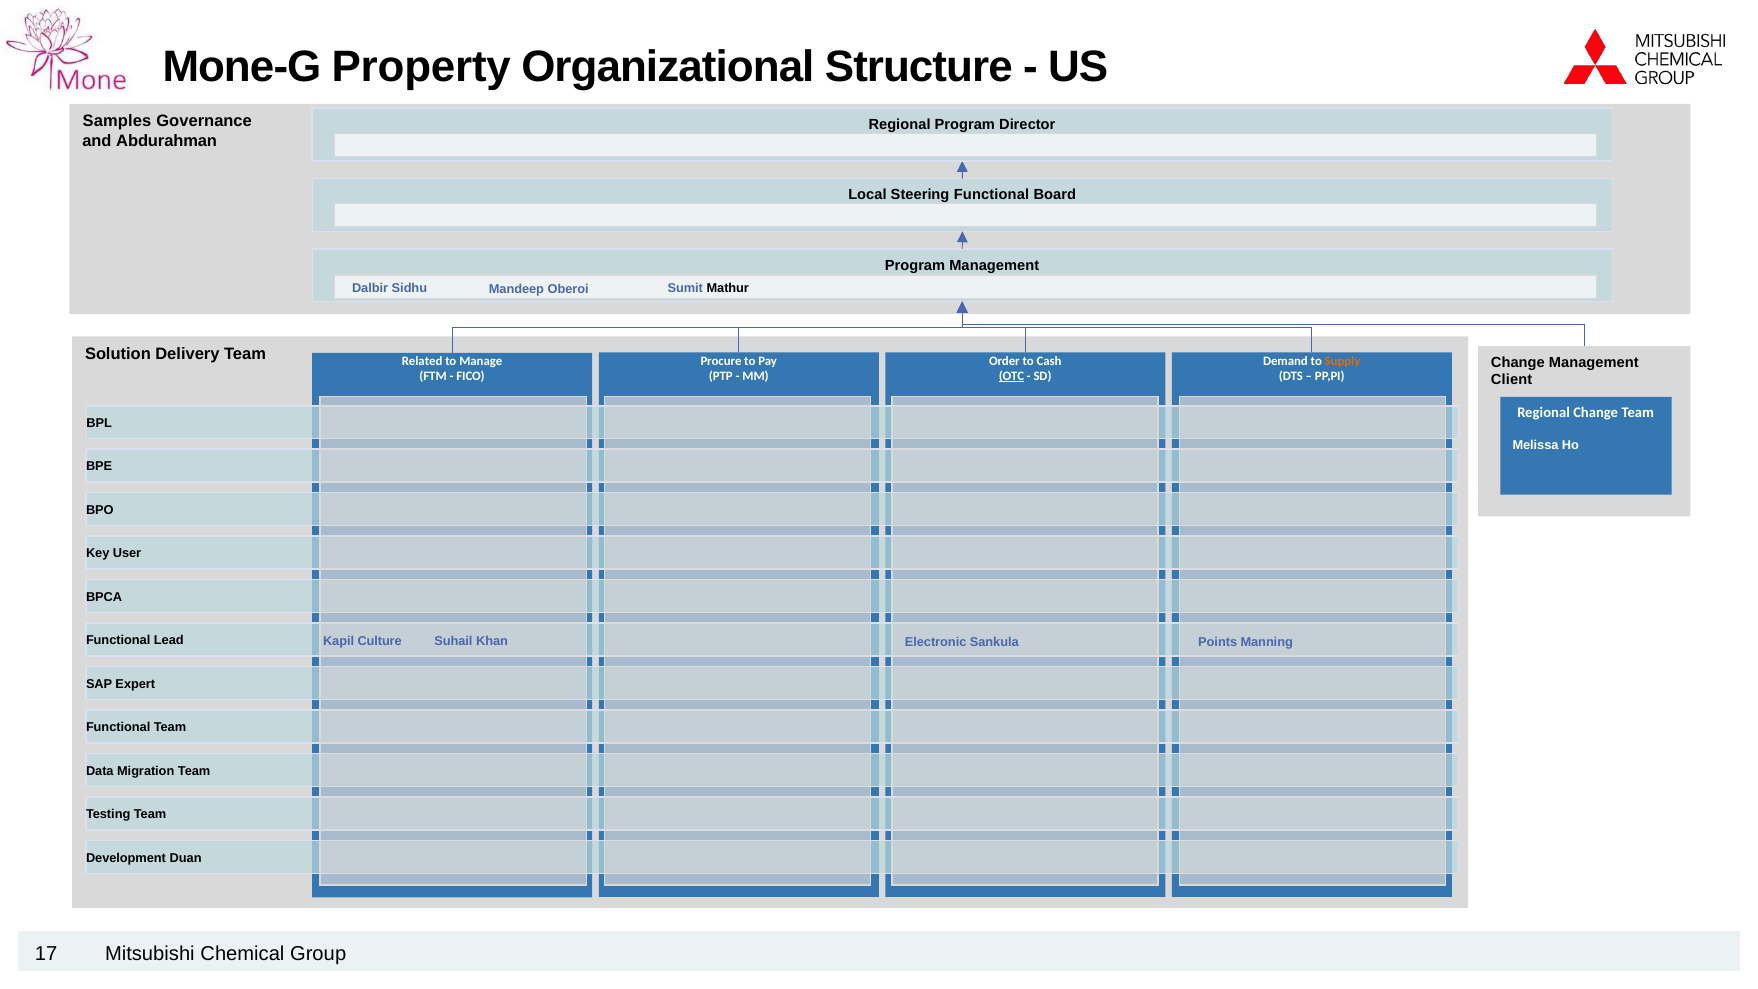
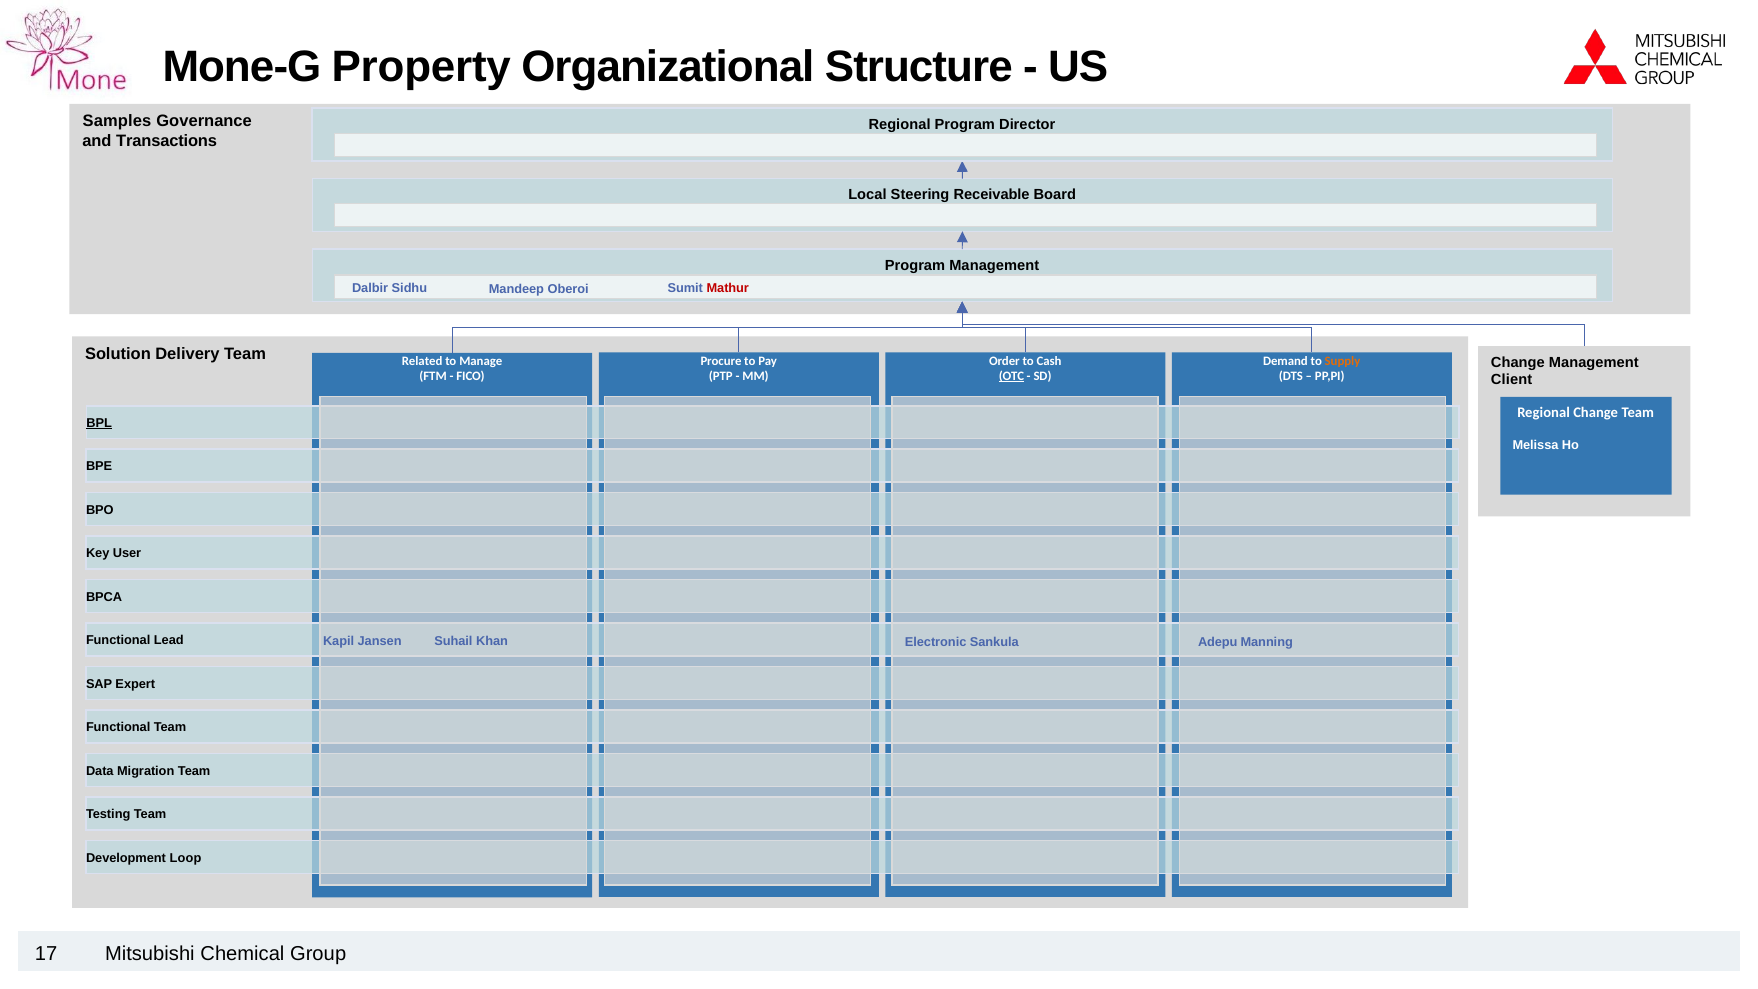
Abdurahman: Abdurahman -> Transactions
Steering Functional: Functional -> Receivable
Mathur colour: black -> red
BPL underline: none -> present
Points: Points -> Adepu
Culture: Culture -> Jansen
Duan: Duan -> Loop
